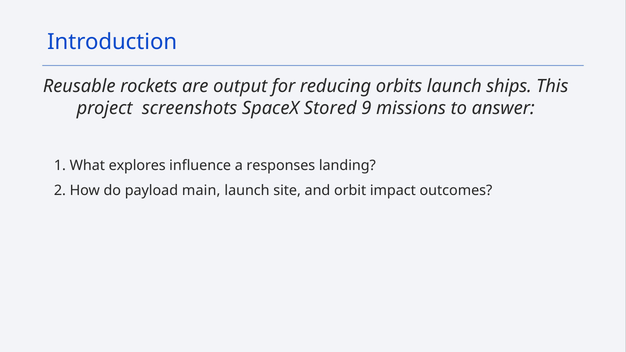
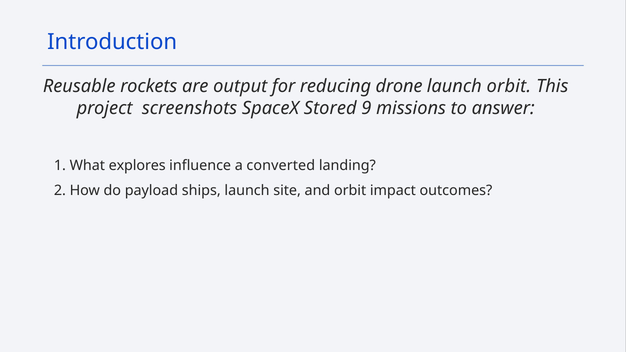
orbits: orbits -> drone
launch ships: ships -> orbit
responses: responses -> converted
main: main -> ships
